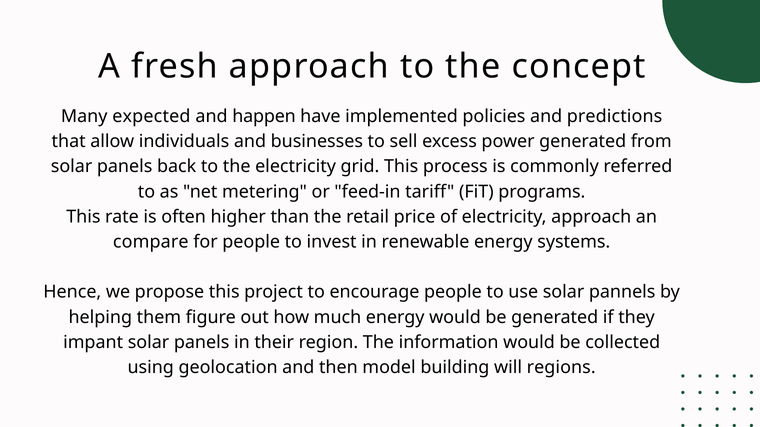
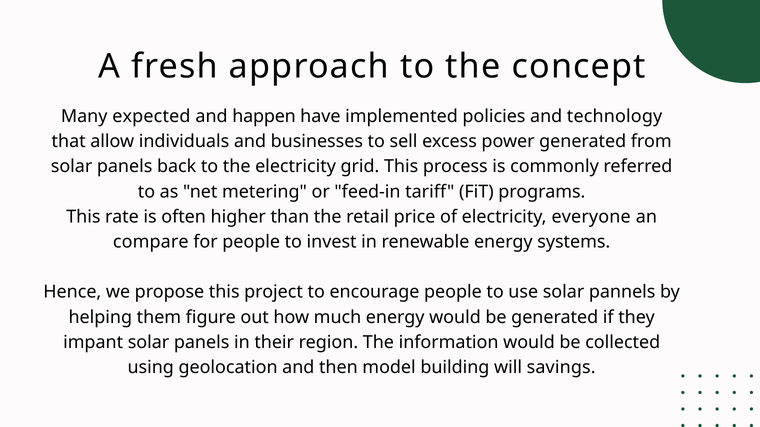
predictions: predictions -> technology
electricity approach: approach -> everyone
regions: regions -> savings
